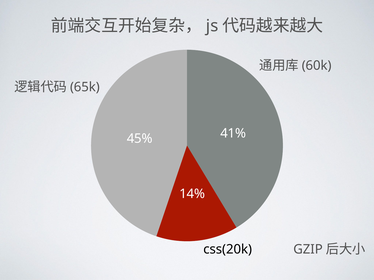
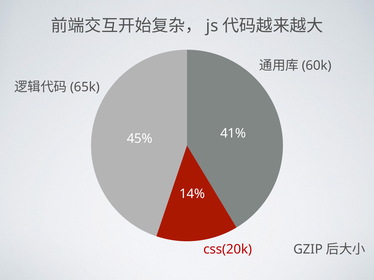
css(20k colour: black -> red
